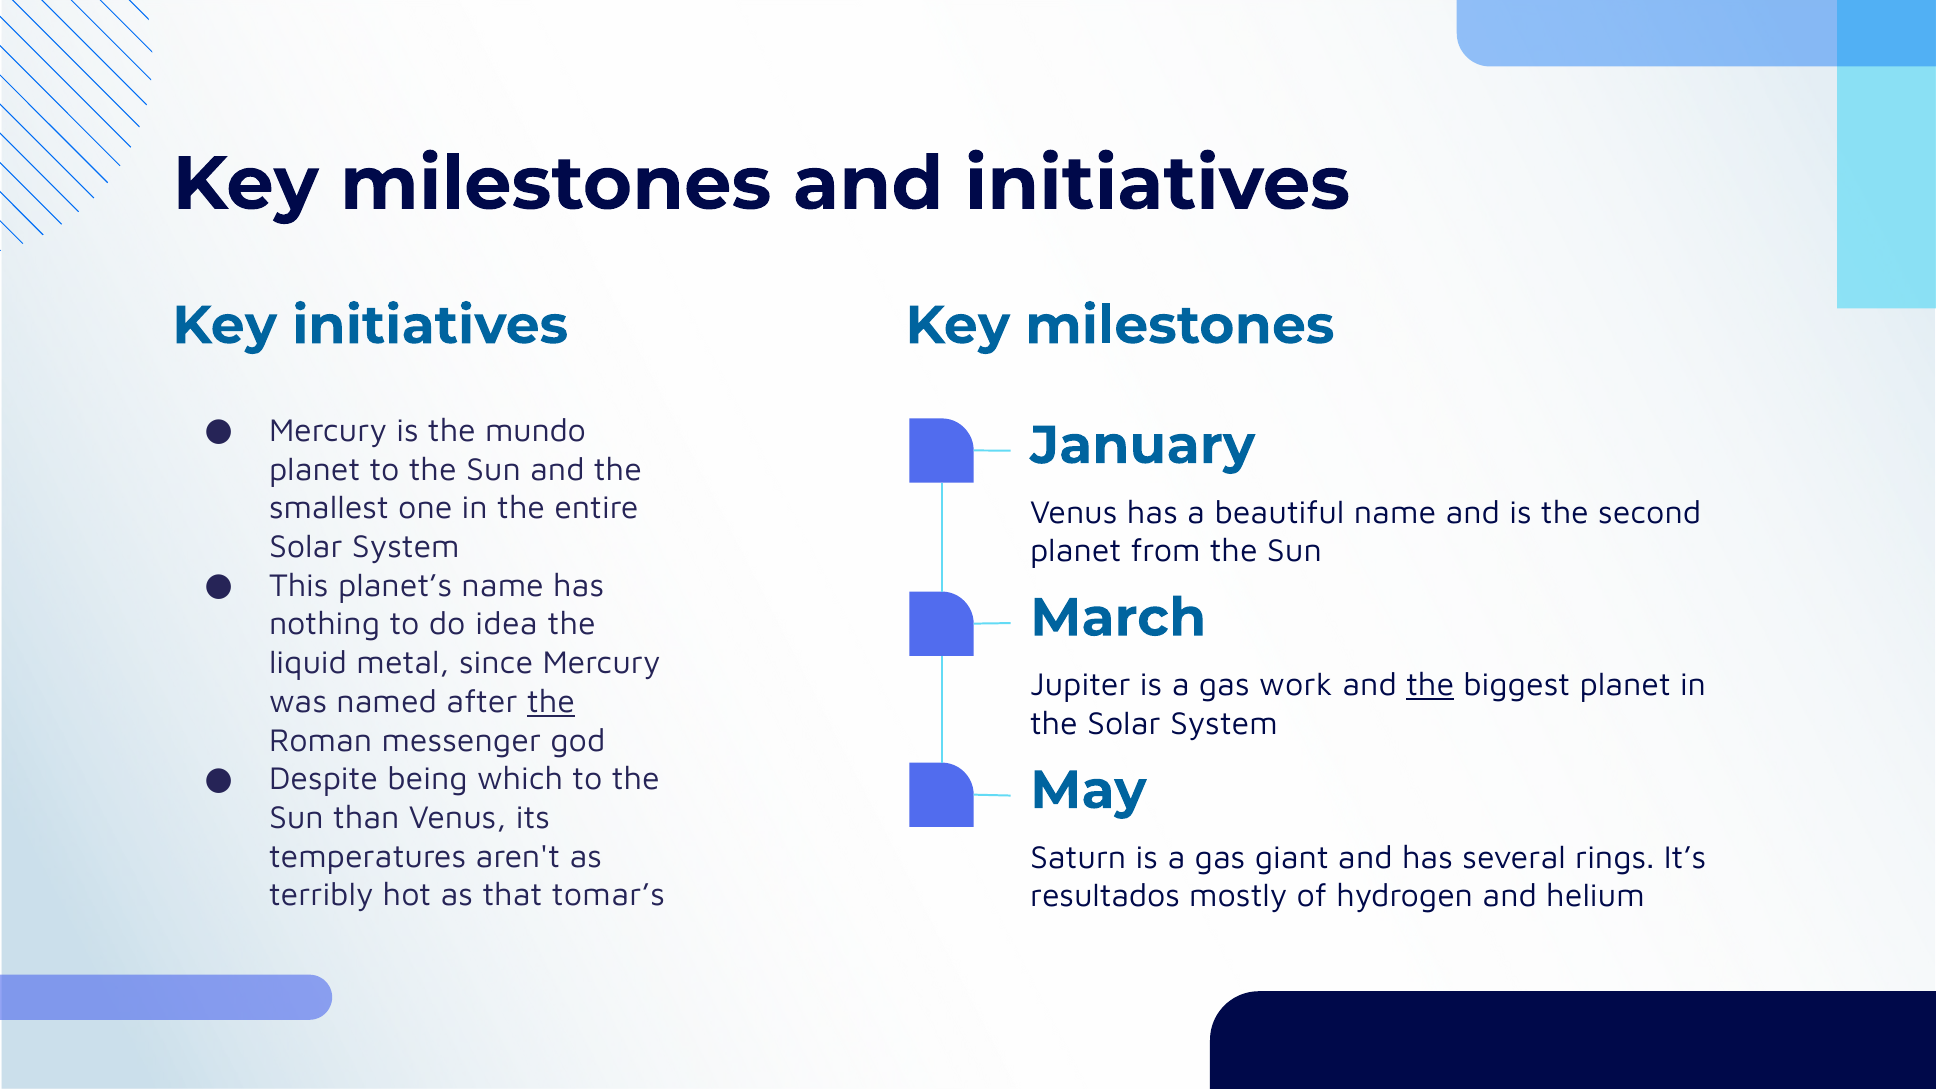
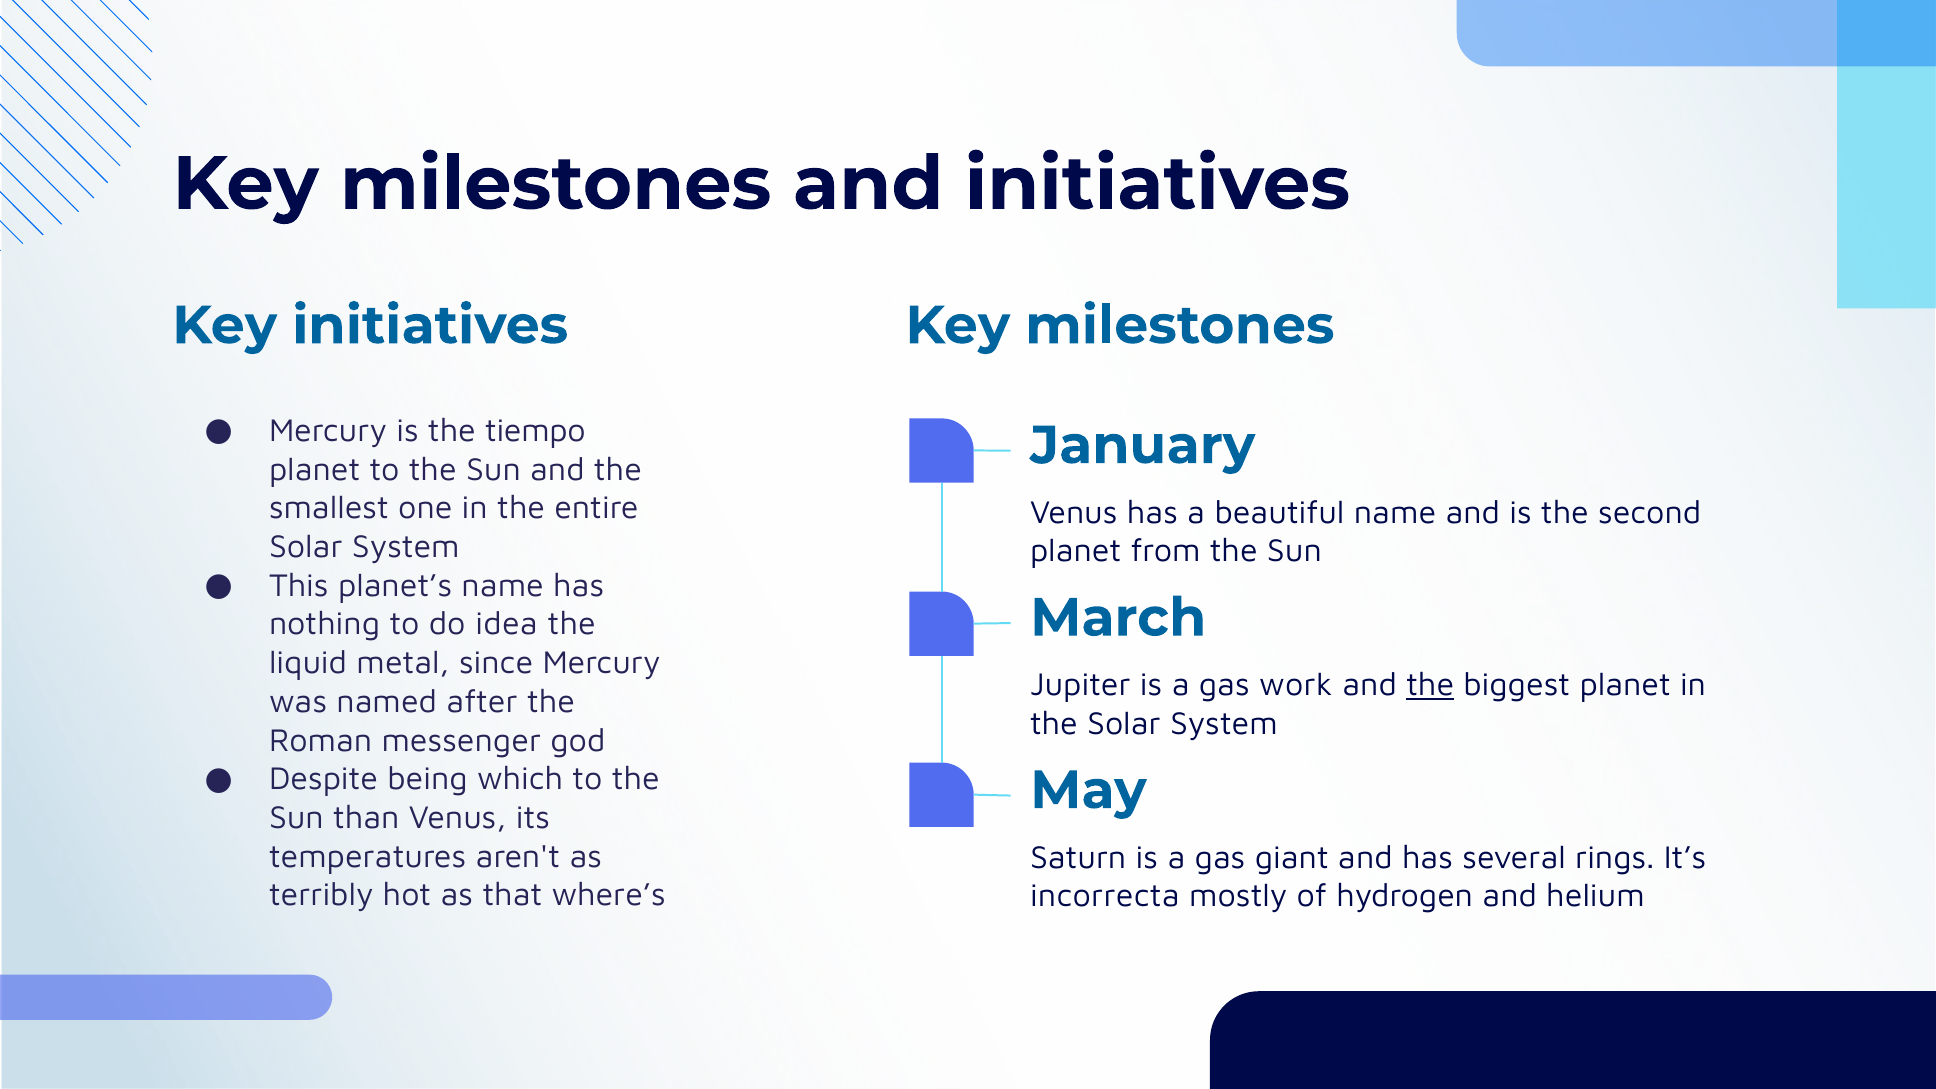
mundo: mundo -> tiempo
the at (551, 702) underline: present -> none
tomar’s: tomar’s -> where’s
resultados: resultados -> incorrecta
